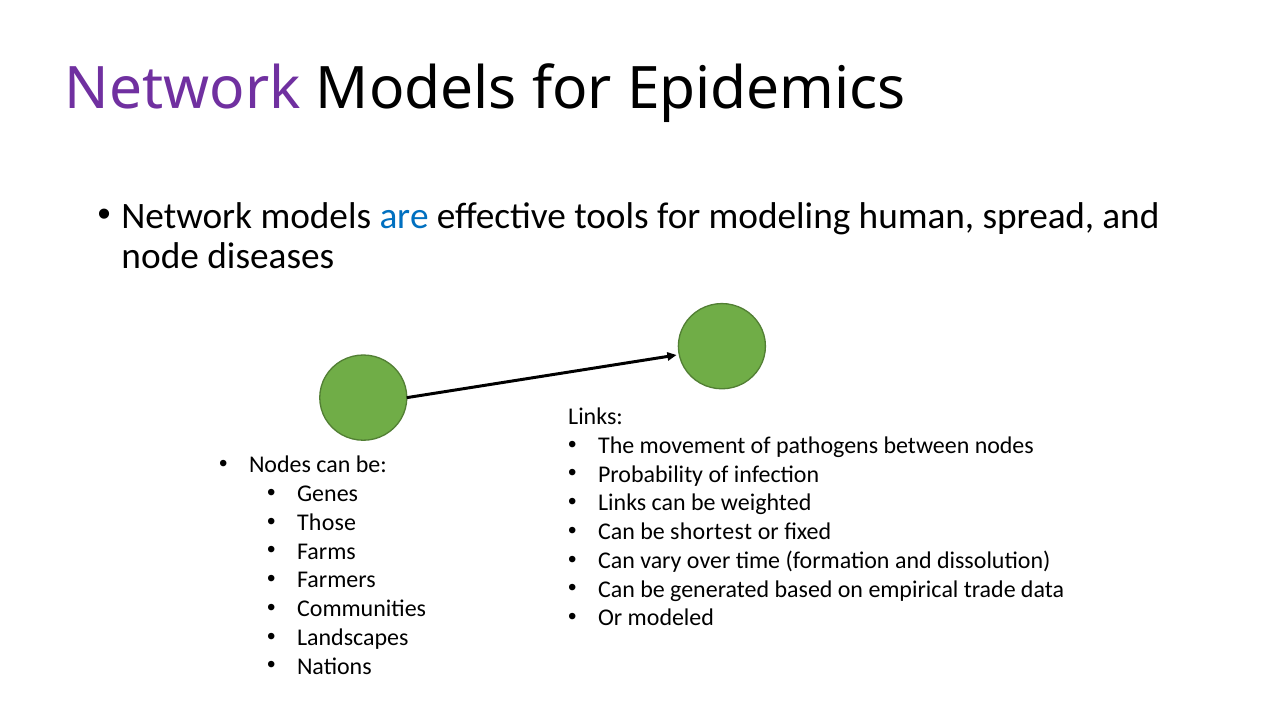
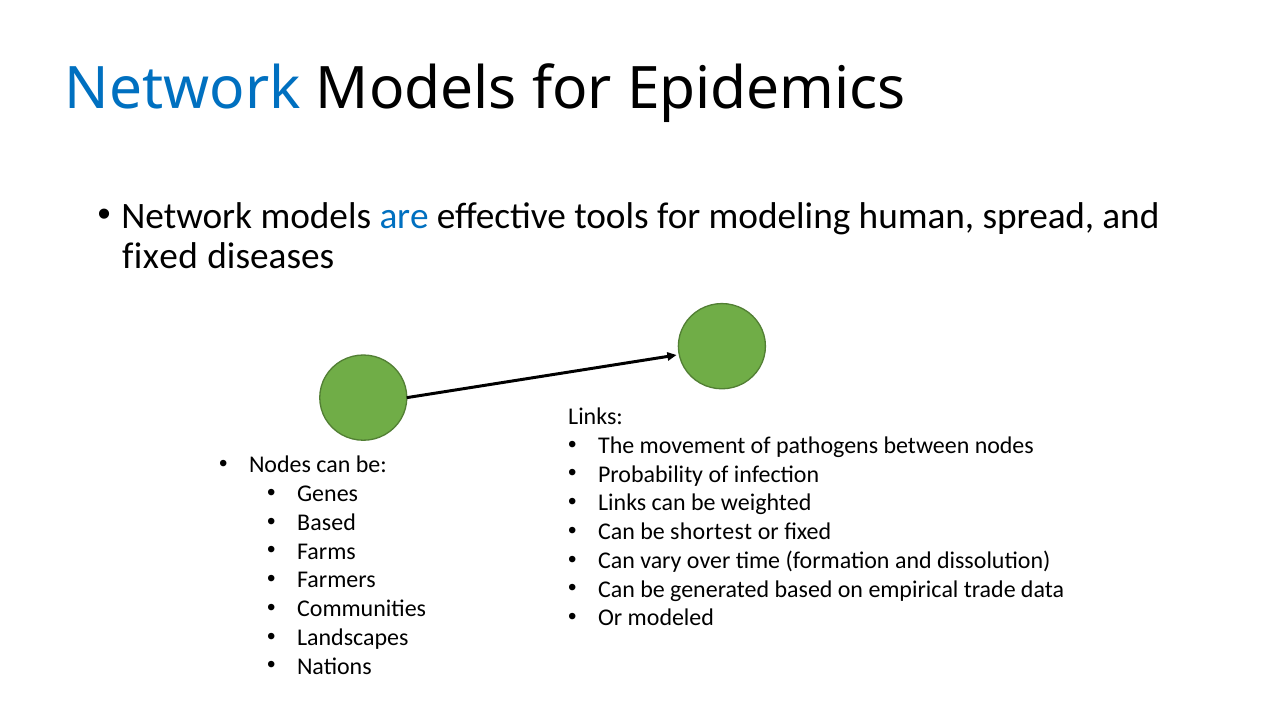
Network at (183, 89) colour: purple -> blue
node at (160, 257): node -> fixed
Those at (327, 523): Those -> Based
